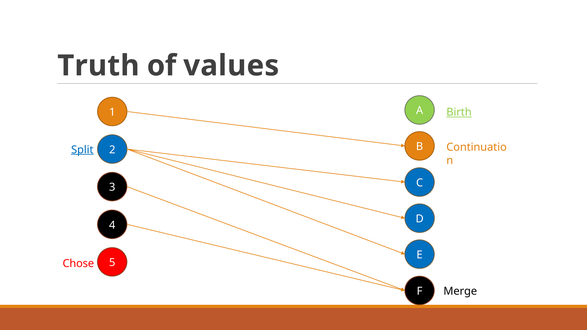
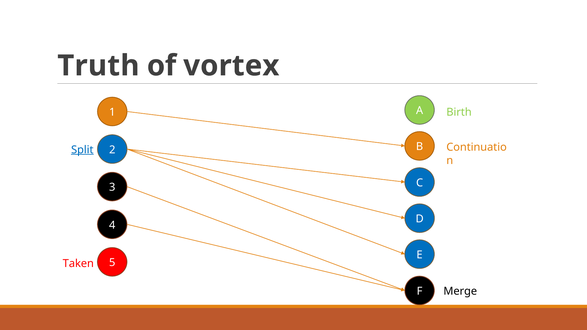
values: values -> vortex
Birth underline: present -> none
Chose: Chose -> Taken
